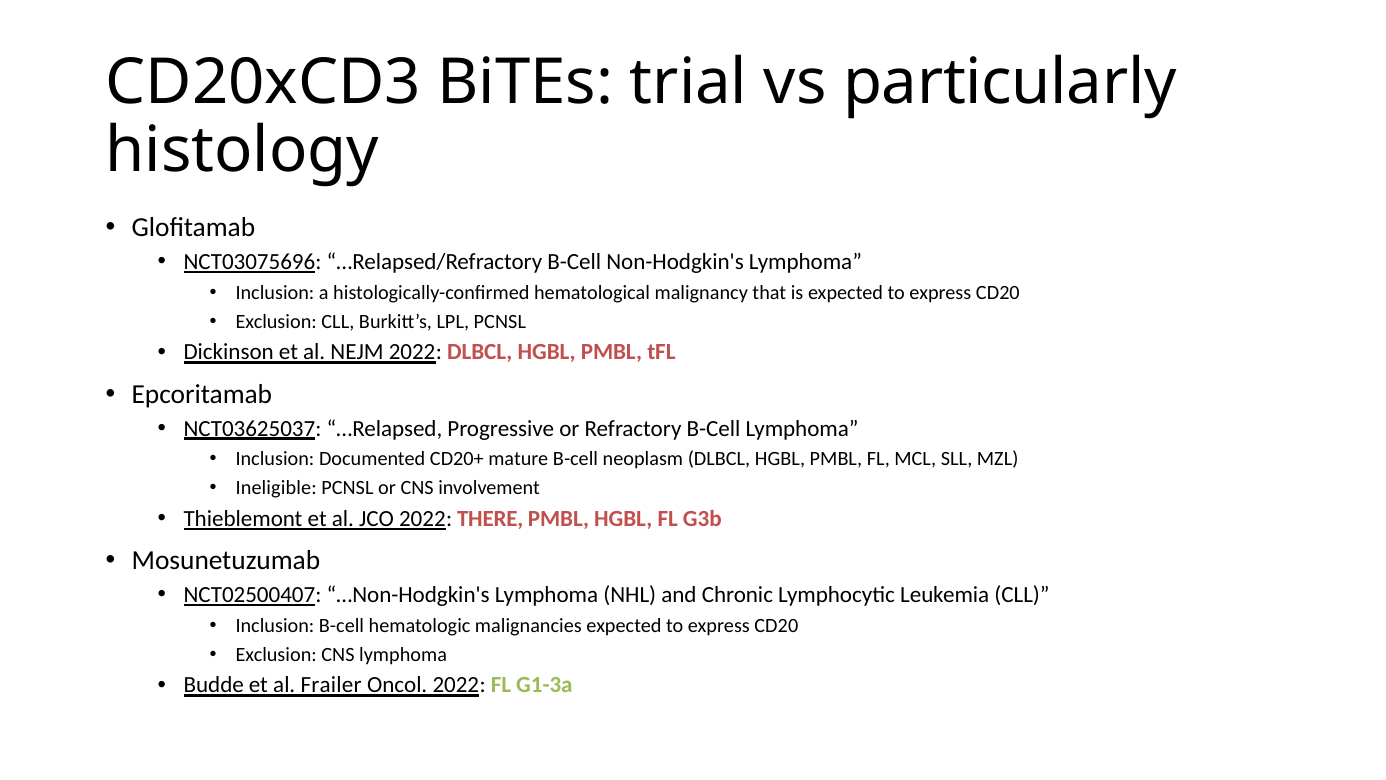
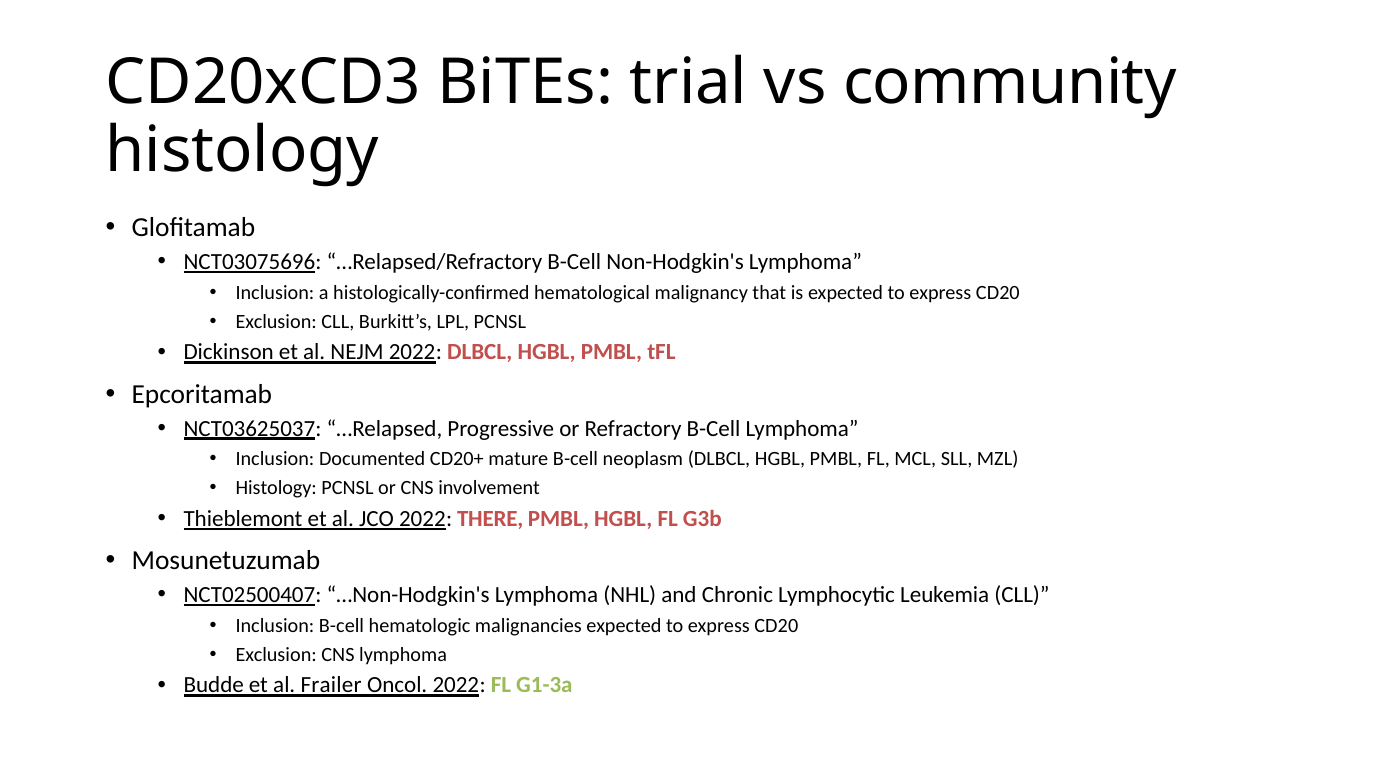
particularly: particularly -> community
Ineligible at (276, 488): Ineligible -> Histology
